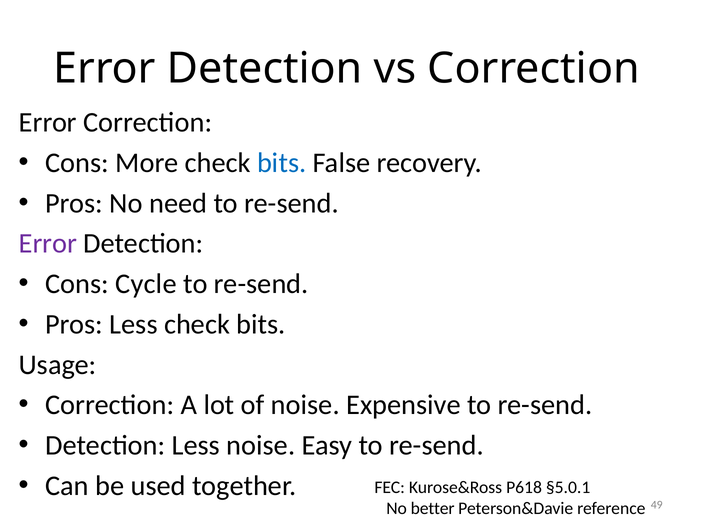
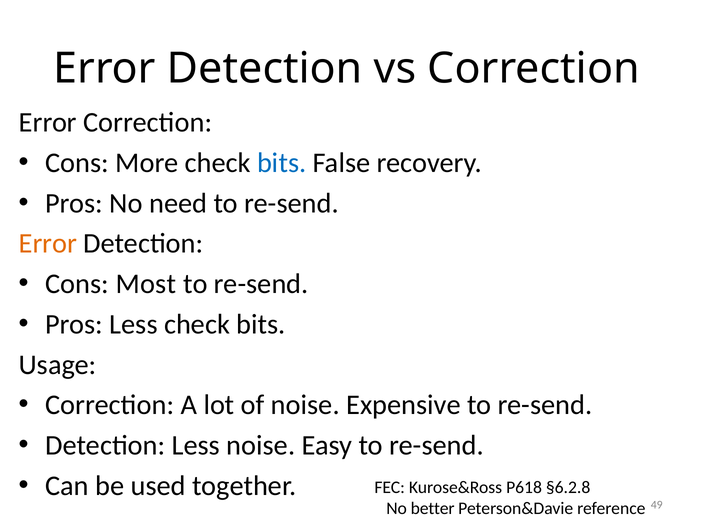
Error at (48, 243) colour: purple -> orange
Cycle: Cycle -> Most
§5.0.1: §5.0.1 -> §6.2.8
